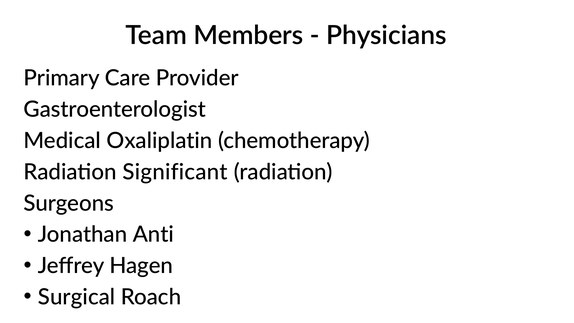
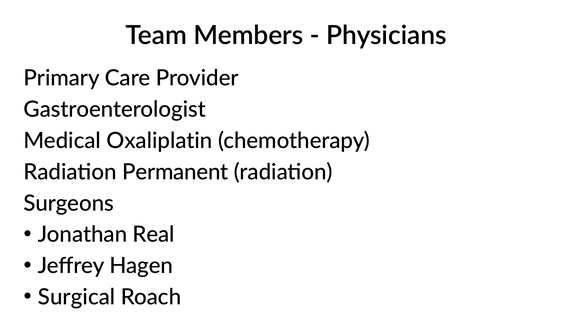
Significant: Significant -> Permanent
Anti: Anti -> Real
